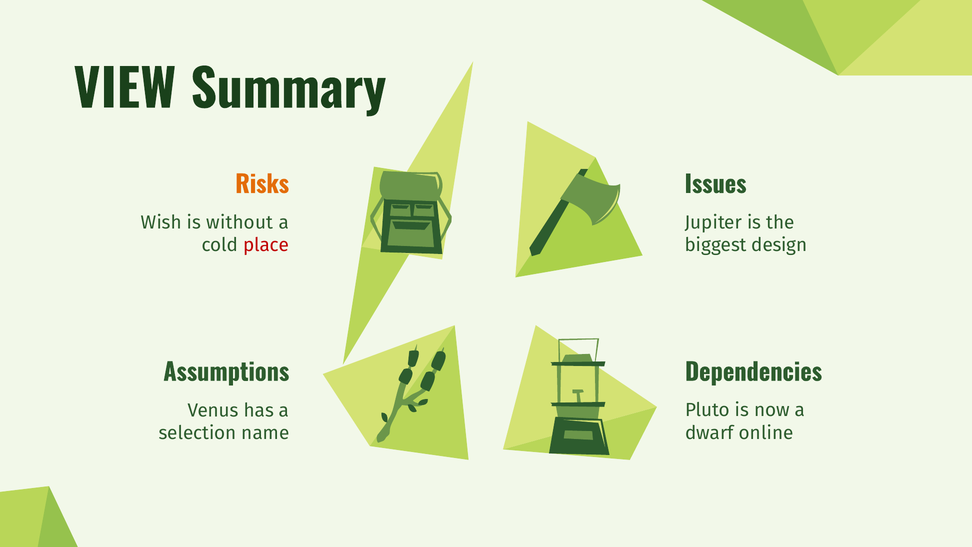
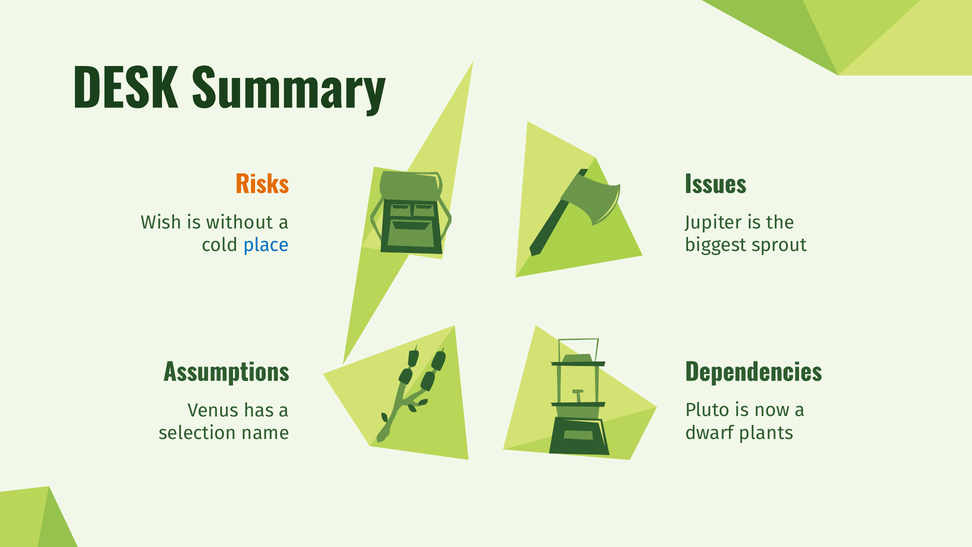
VIEW: VIEW -> DESK
design: design -> sprout
place colour: red -> blue
online: online -> plants
